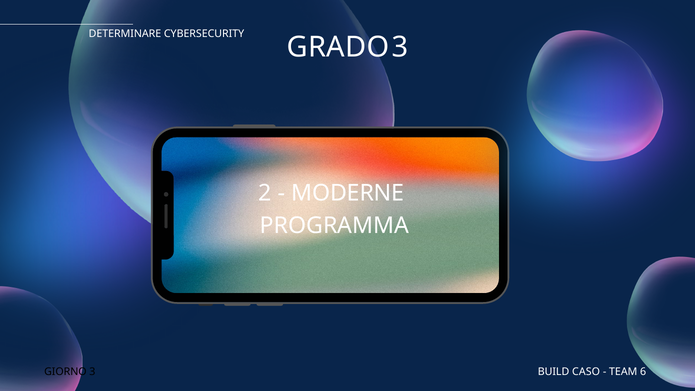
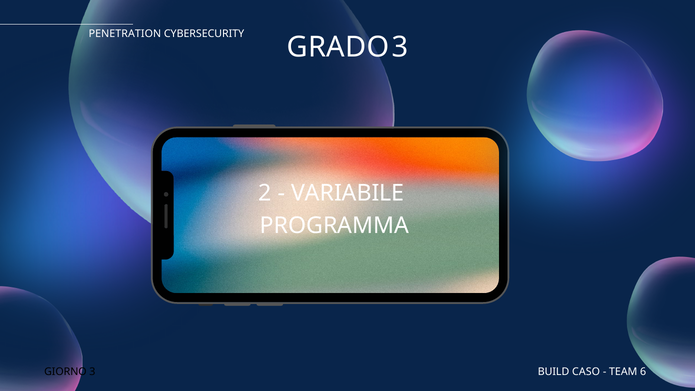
DETERMINARE: DETERMINARE -> PENETRATION
MODERNE: MODERNE -> VARIABILE
